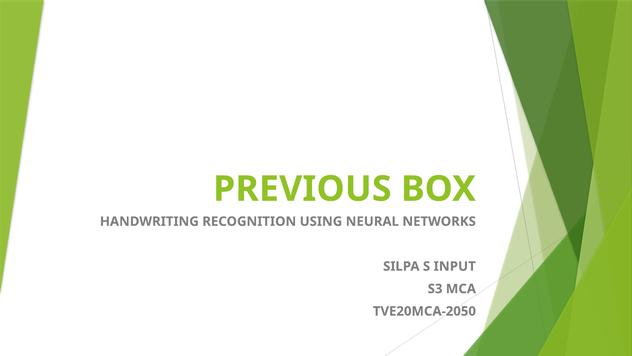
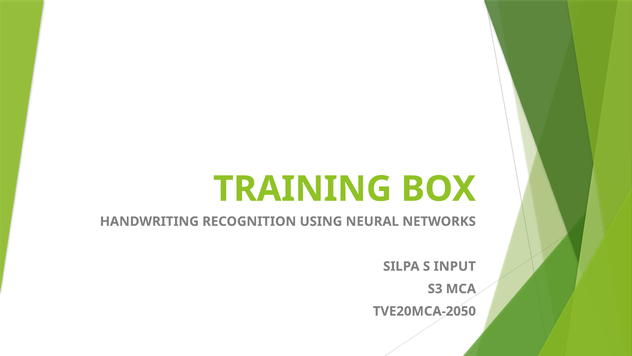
PREVIOUS: PREVIOUS -> TRAINING
